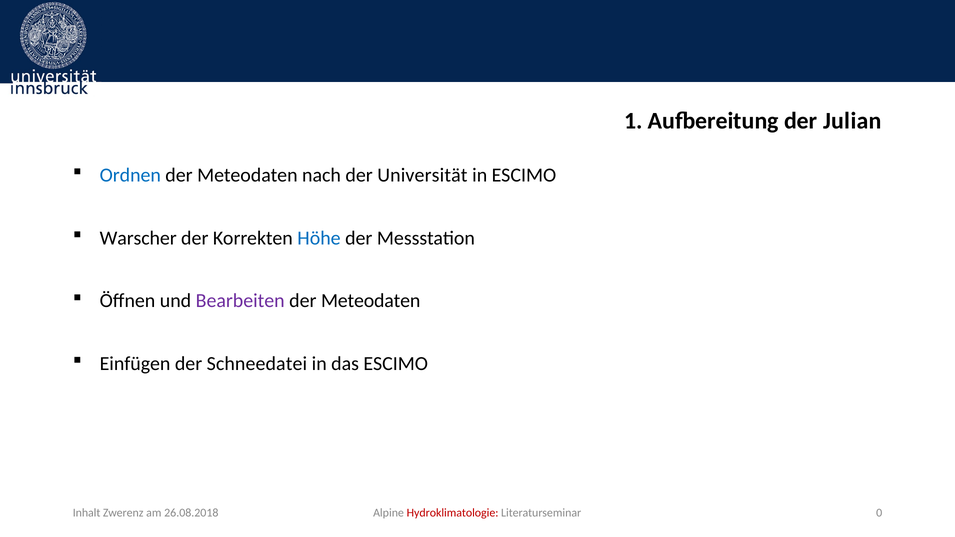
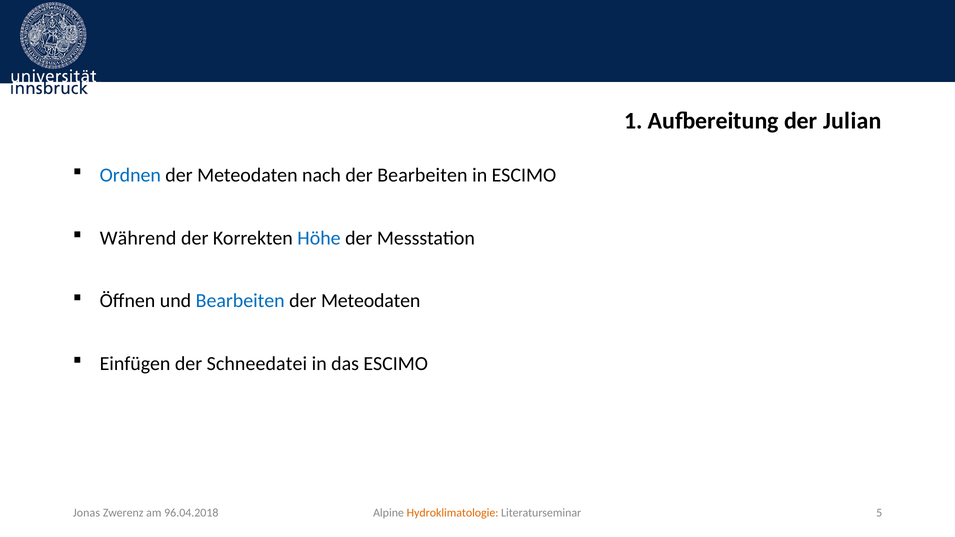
der Universität: Universität -> Bearbeiten
Warscher: Warscher -> Während
Bearbeiten at (240, 301) colour: purple -> blue
Hydroklimatologie colour: red -> orange
0: 0 -> 5
Inhalt: Inhalt -> Jonas
26.08.2018: 26.08.2018 -> 96.04.2018
